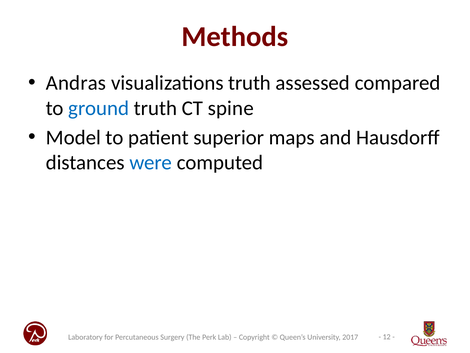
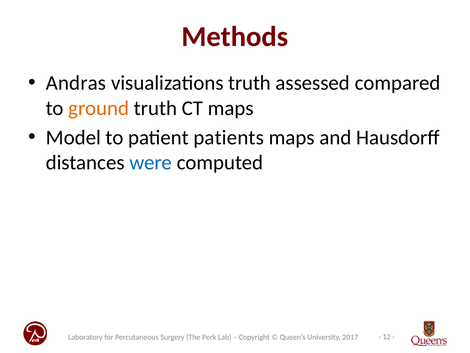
ground colour: blue -> orange
CT spine: spine -> maps
superior: superior -> patients
